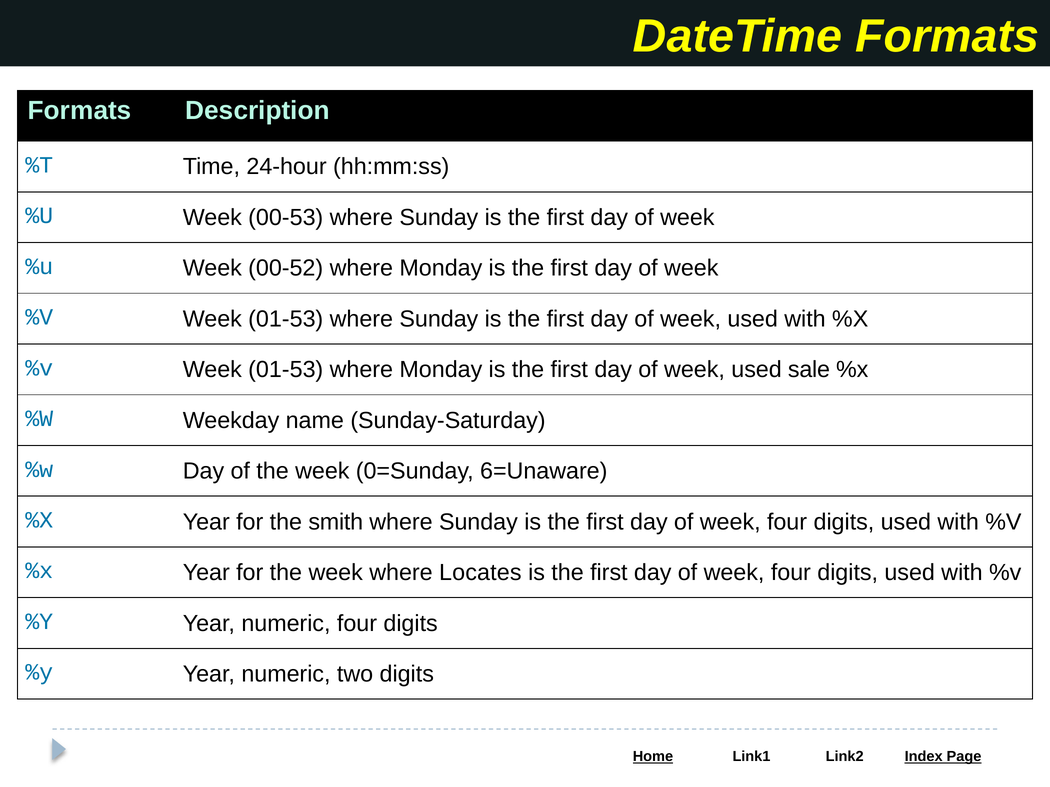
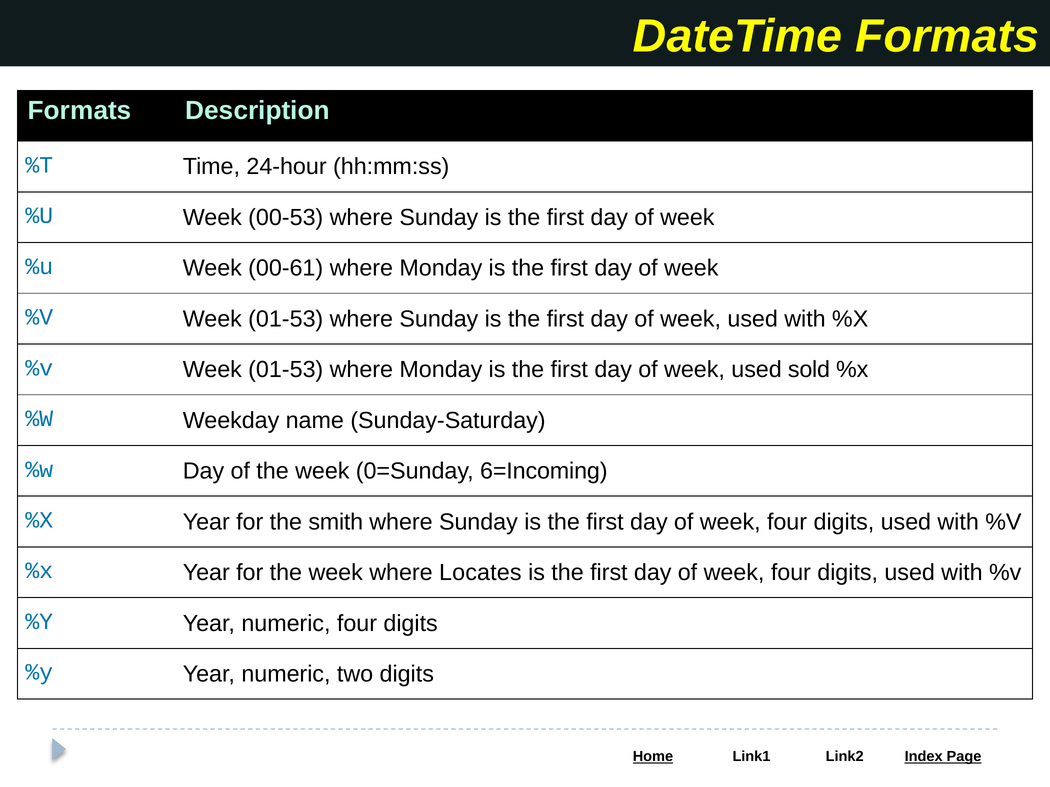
00-52: 00-52 -> 00-61
sale: sale -> sold
6=Unaware: 6=Unaware -> 6=Incoming
